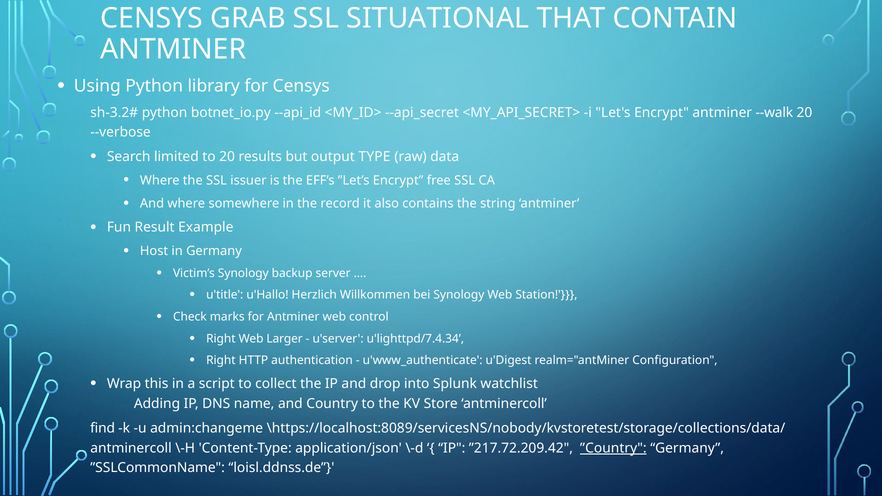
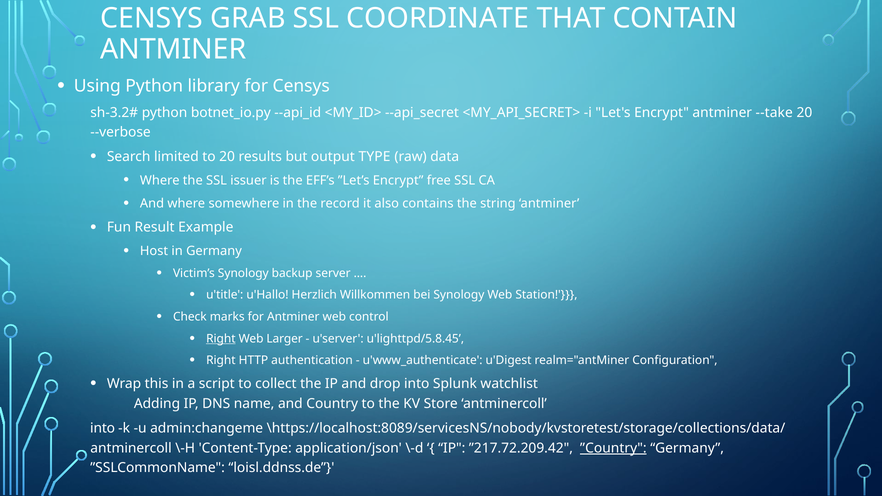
SITUATIONAL: SITUATIONAL -> COORDINATE
--walk: --walk -> --take
Right at (221, 339) underline: none -> present
u'lighttpd/7.4.34: u'lighttpd/7.4.34 -> u'lighttpd/5.8.45
find at (103, 428): find -> into
